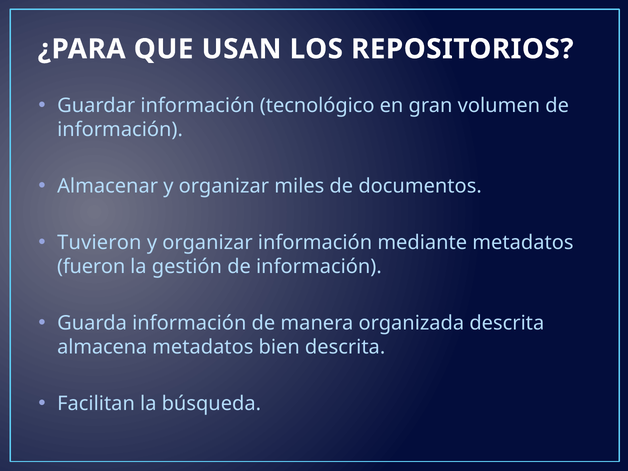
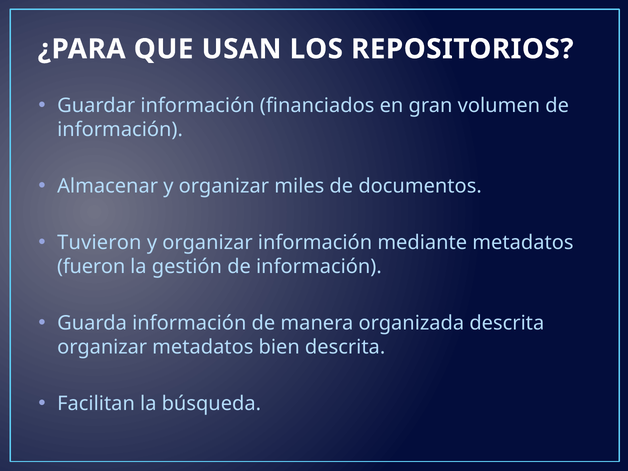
tecnológico: tecnológico -> financiados
almacena at (102, 347): almacena -> organizar
